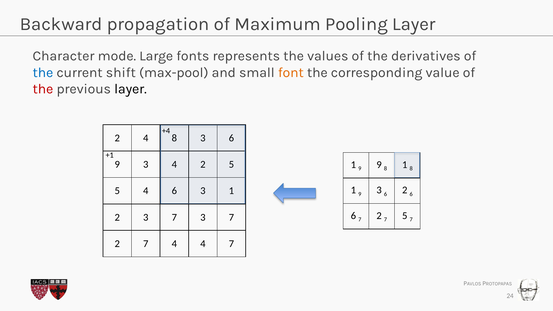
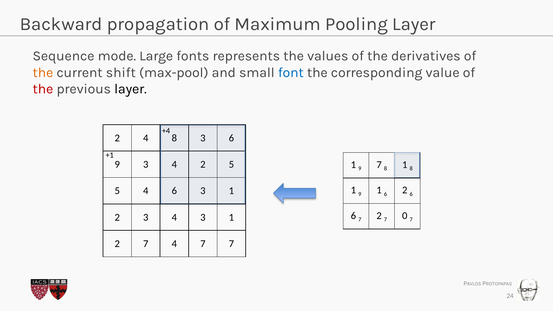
Character: Character -> Sequence
the at (43, 73) colour: blue -> orange
font colour: orange -> blue
9 9: 9 -> 7
1 9 3: 3 -> 1
7 5: 5 -> 0
2 3 7: 7 -> 4
7 at (231, 217): 7 -> 1
4 4: 4 -> 7
